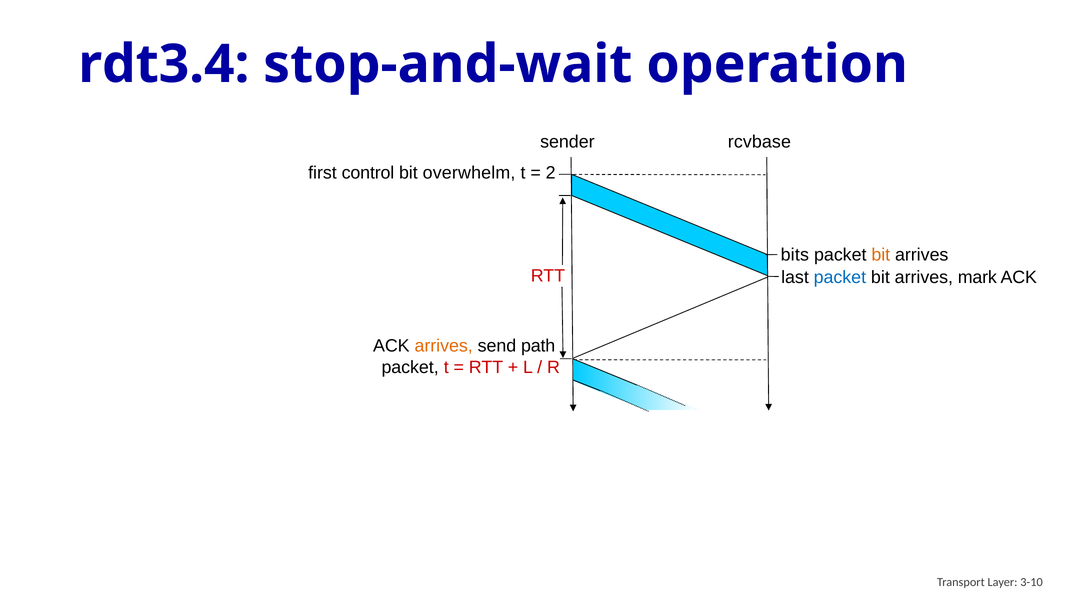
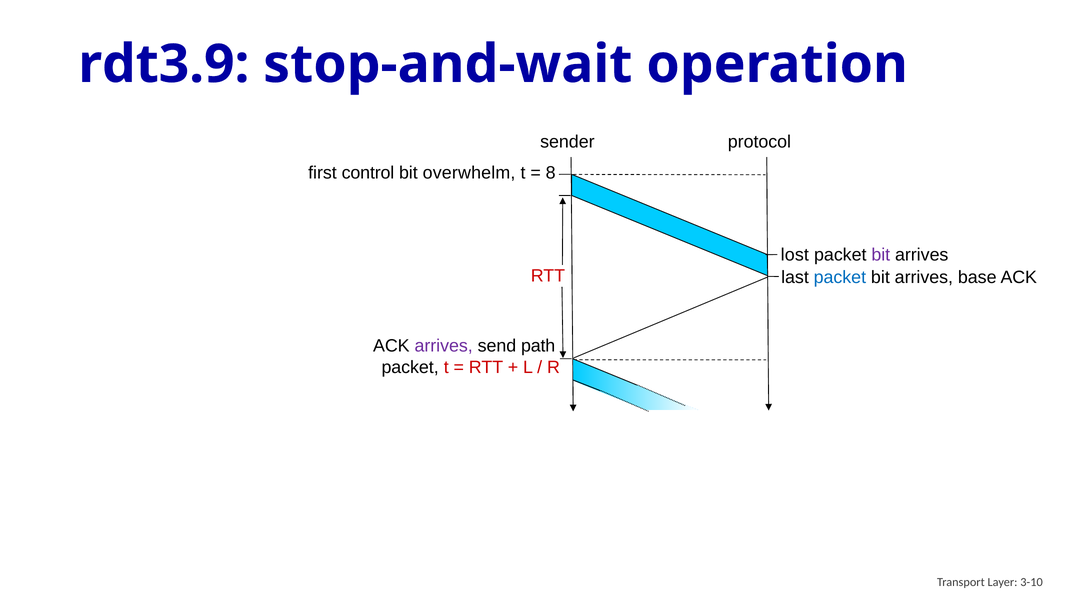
rdt3.4: rdt3.4 -> rdt3.9
rcvbase: rcvbase -> protocol
2: 2 -> 8
bits: bits -> lost
bit at (881, 255) colour: orange -> purple
mark: mark -> base
arrives at (444, 346) colour: orange -> purple
